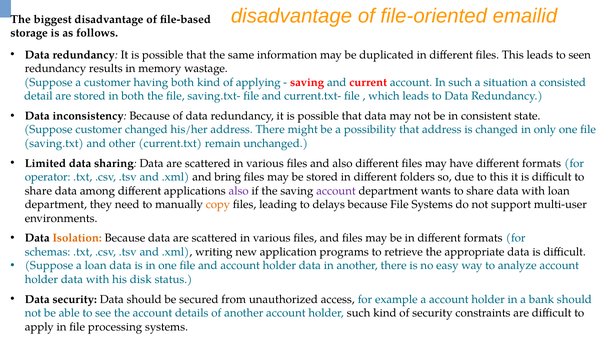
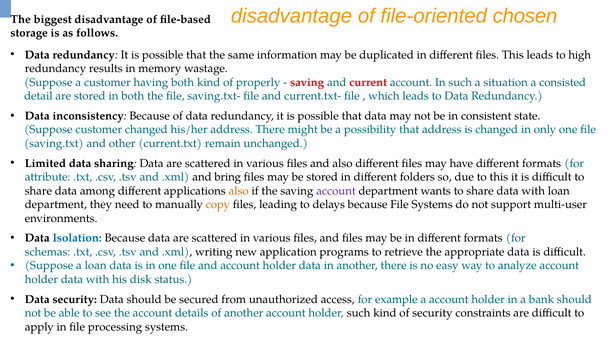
emailid: emailid -> chosen
seen: seen -> high
applying: applying -> properly
operator: operator -> attribute
also at (239, 191) colour: purple -> orange
Isolation colour: orange -> blue
